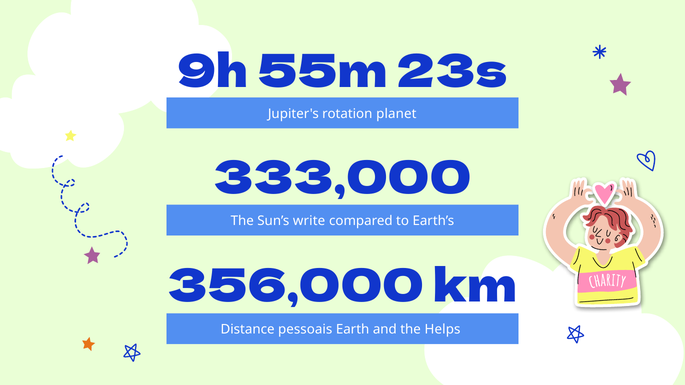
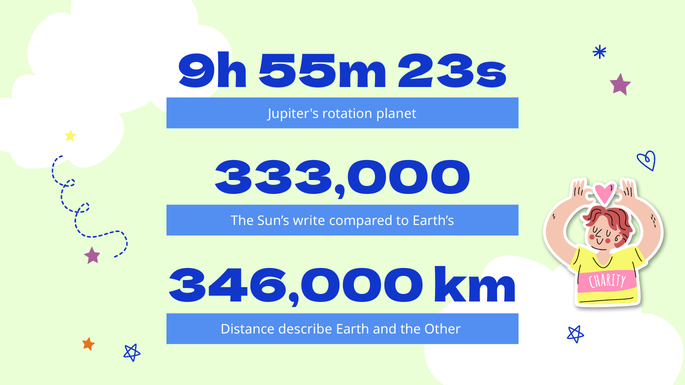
356,000: 356,000 -> 346,000
pessoais: pessoais -> describe
Helps: Helps -> Other
